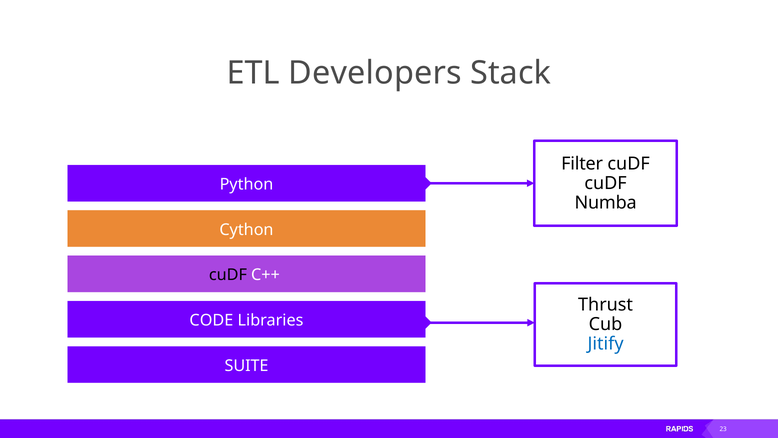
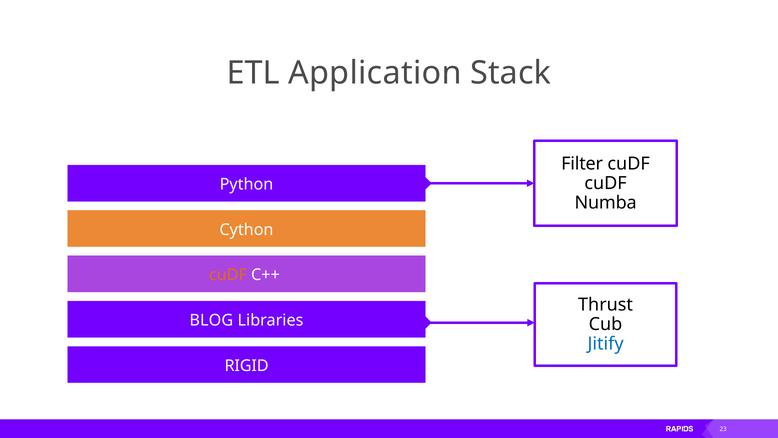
Developers: Developers -> Application
cuDF at (228, 275) colour: black -> orange
CODE: CODE -> BLOG
SUITE: SUITE -> RIGID
